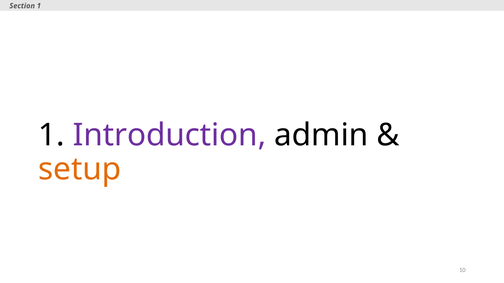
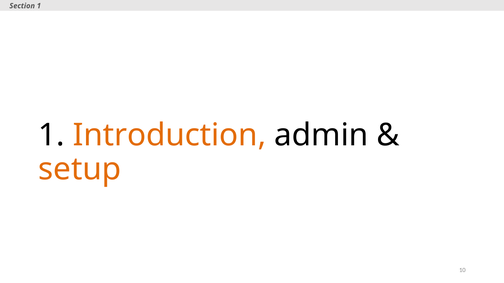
Introduction colour: purple -> orange
